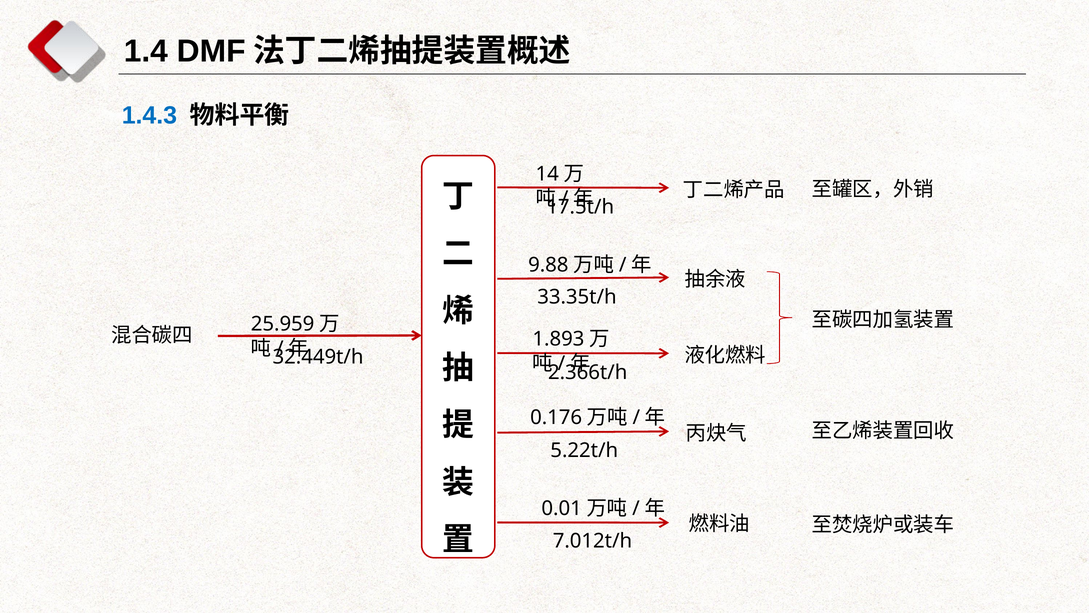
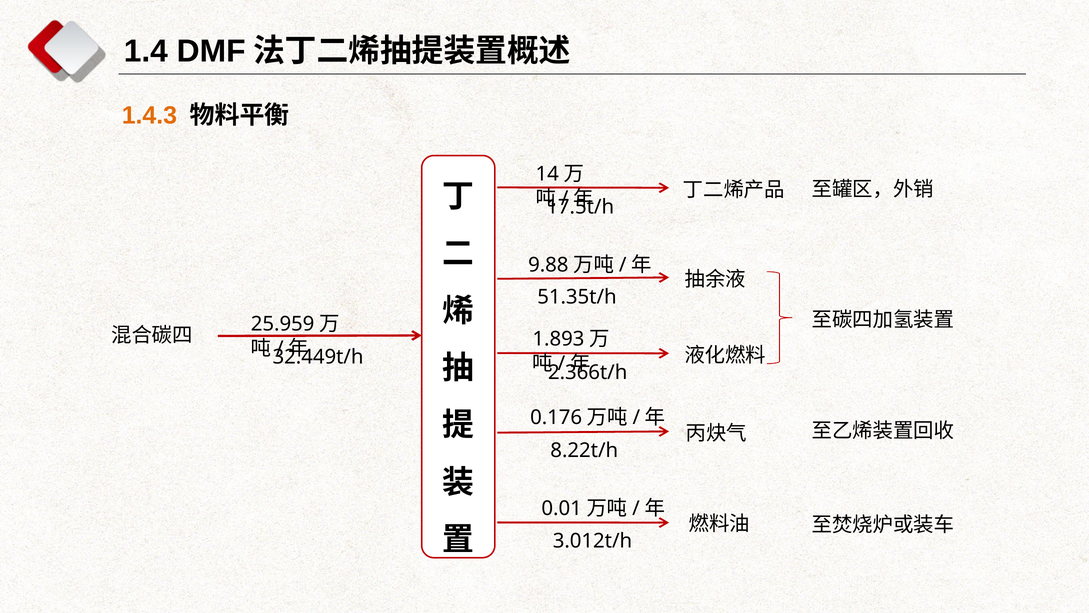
1.4.3 colour: blue -> orange
33.35t/h: 33.35t/h -> 51.35t/h
5.22t/h: 5.22t/h -> 8.22t/h
7.012t/h: 7.012t/h -> 3.012t/h
